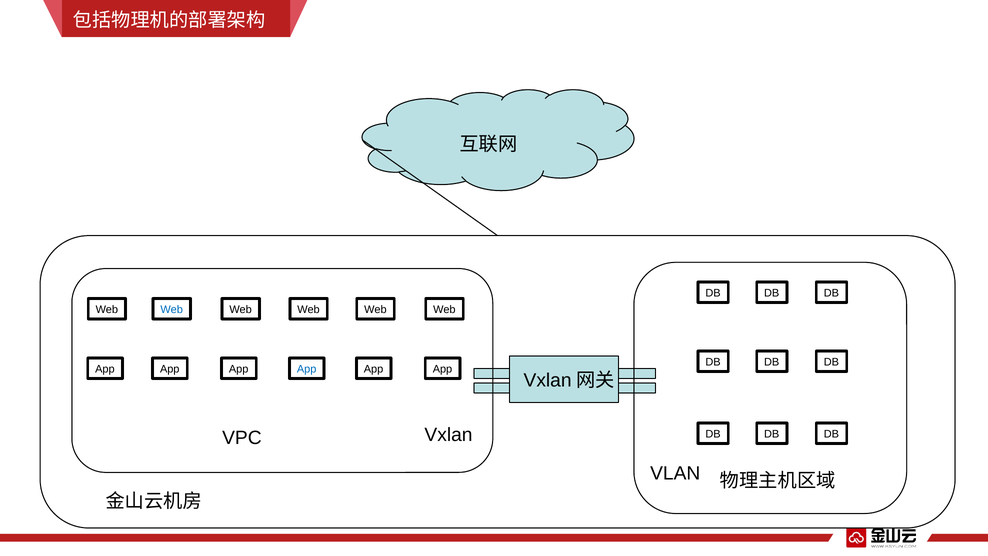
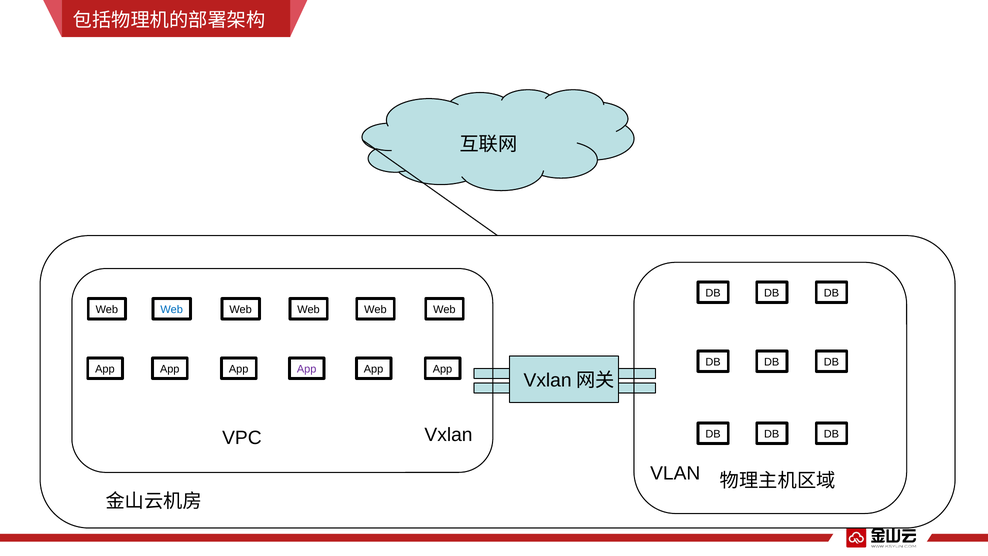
App at (307, 369) colour: blue -> purple
